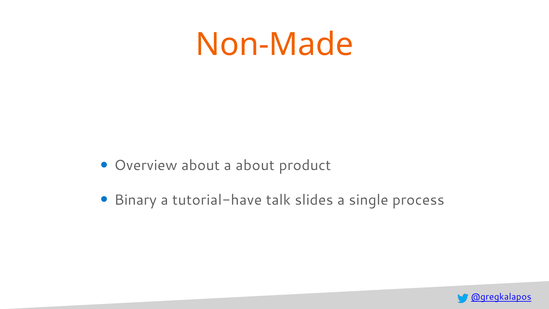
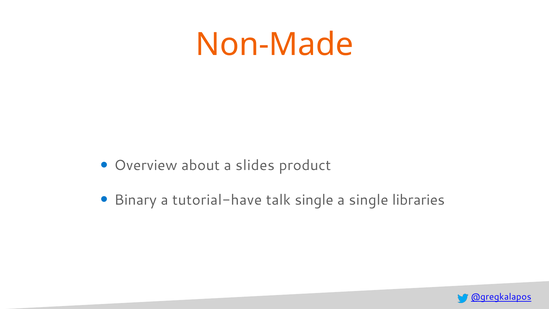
a about: about -> slides
talk slides: slides -> single
process: process -> libraries
